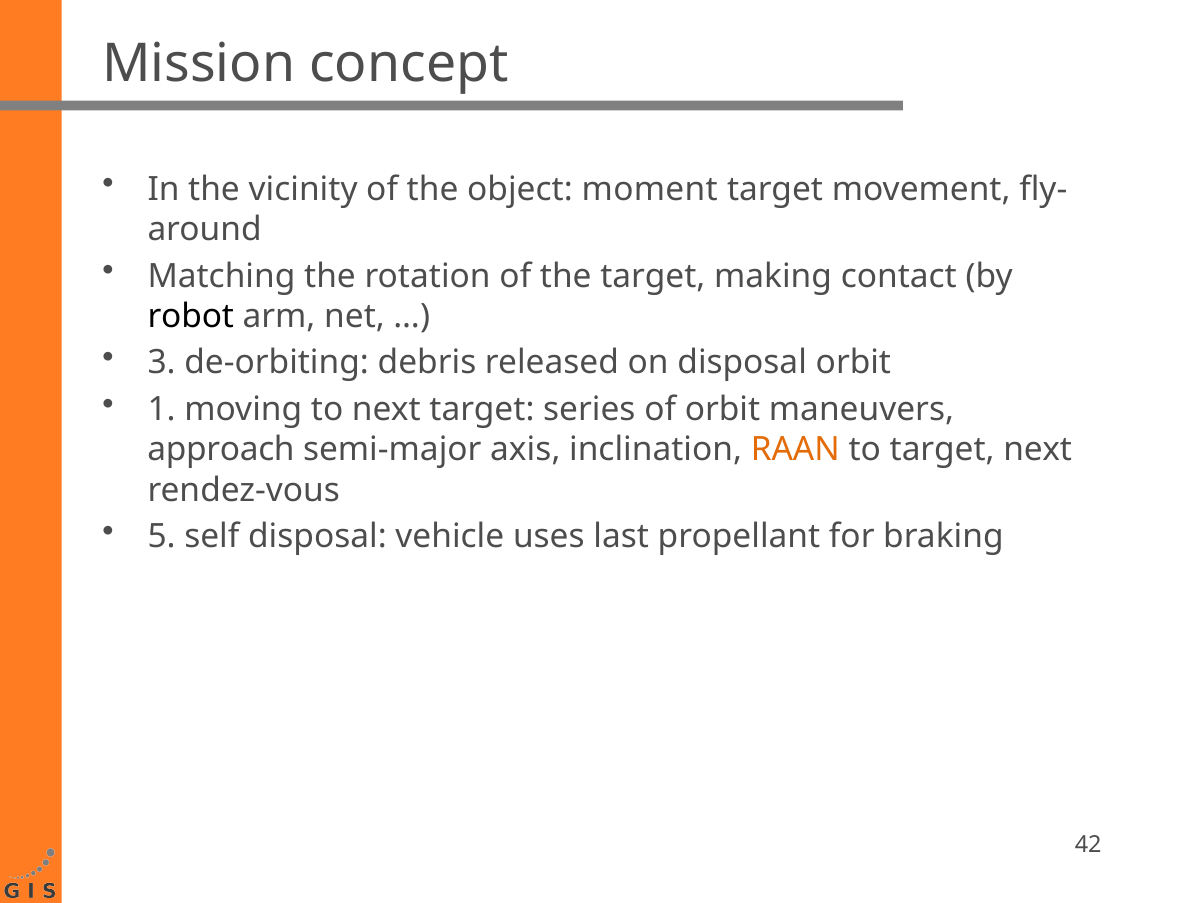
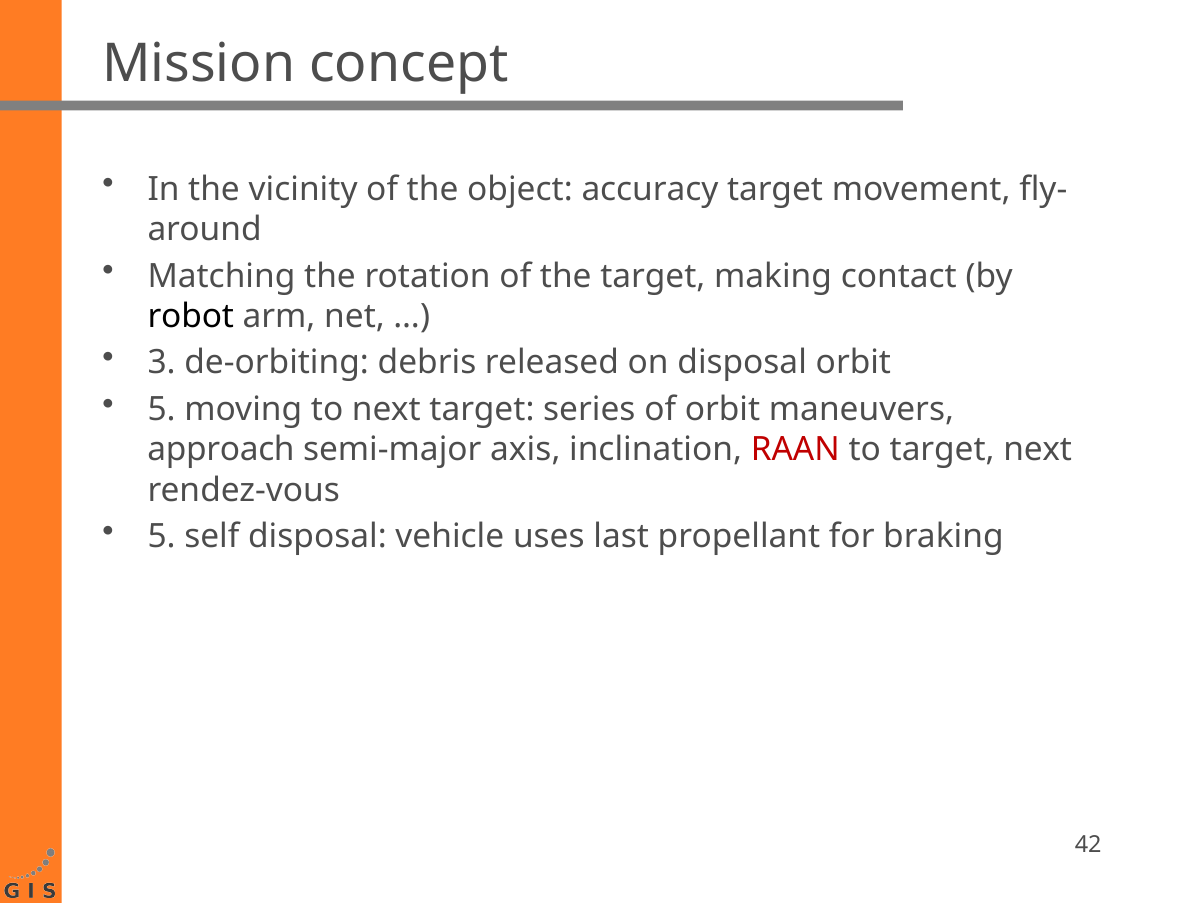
moment: moment -> accuracy
1 at (162, 410): 1 -> 5
RAAN colour: orange -> red
